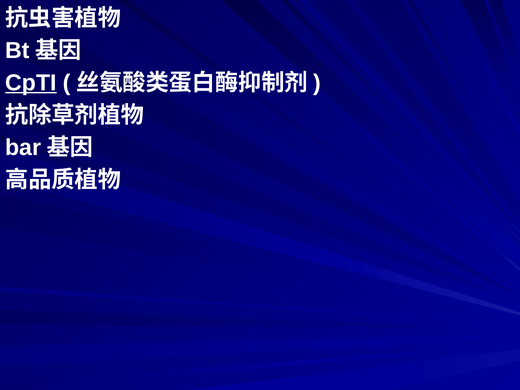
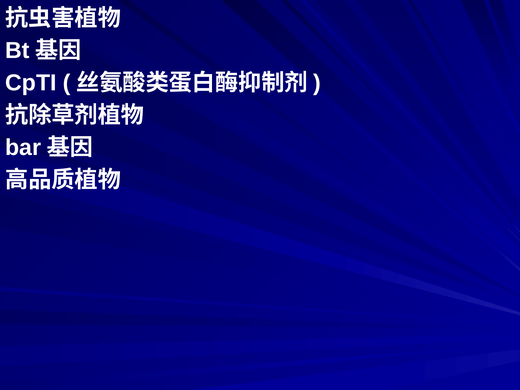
CpTI underline: present -> none
